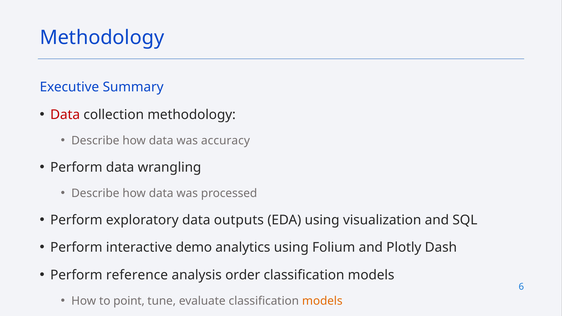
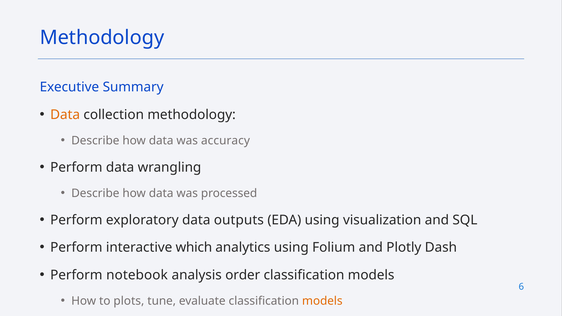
Data at (65, 115) colour: red -> orange
demo: demo -> which
reference: reference -> notebook
point: point -> plots
